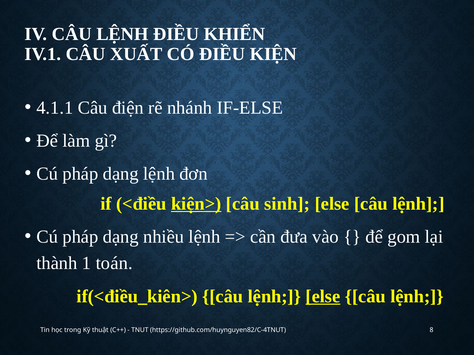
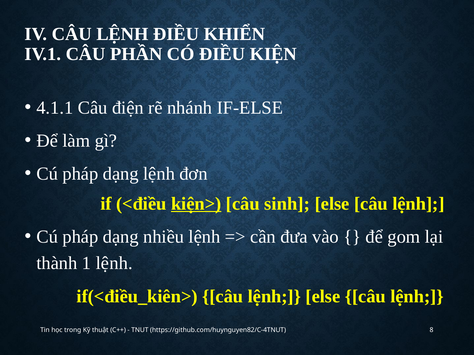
XUẤT: XUẤT -> PHẦN
1 toán: toán -> lệnh
else at (323, 297) underline: present -> none
